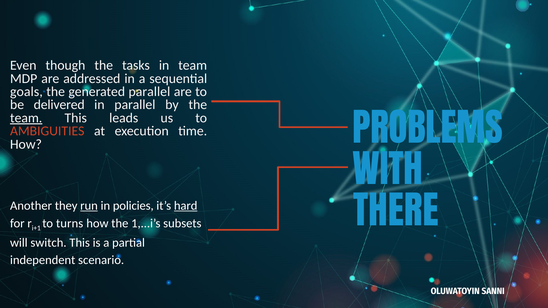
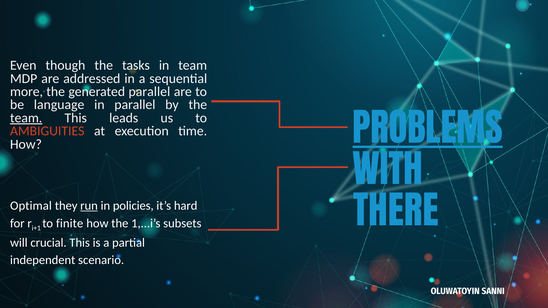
goals: goals -> more
delivered: delivered -> language
PROBLEMS underline: none -> present
Another: Another -> Optimal
hard underline: present -> none
turns: turns -> finite
switch: switch -> crucial
